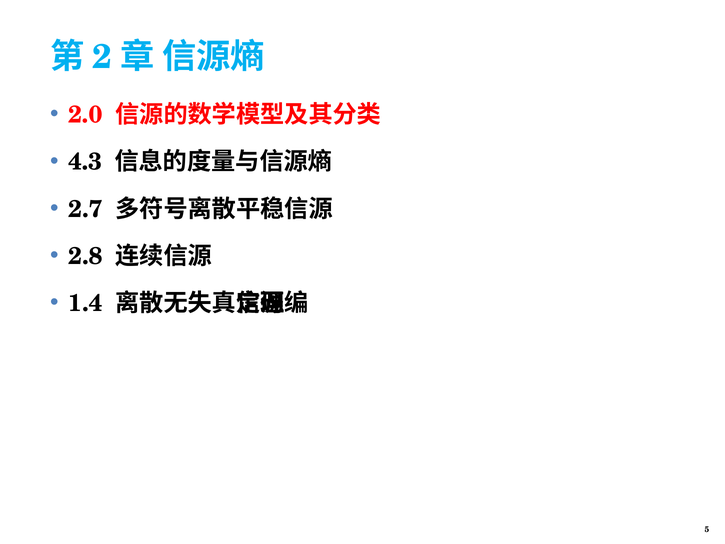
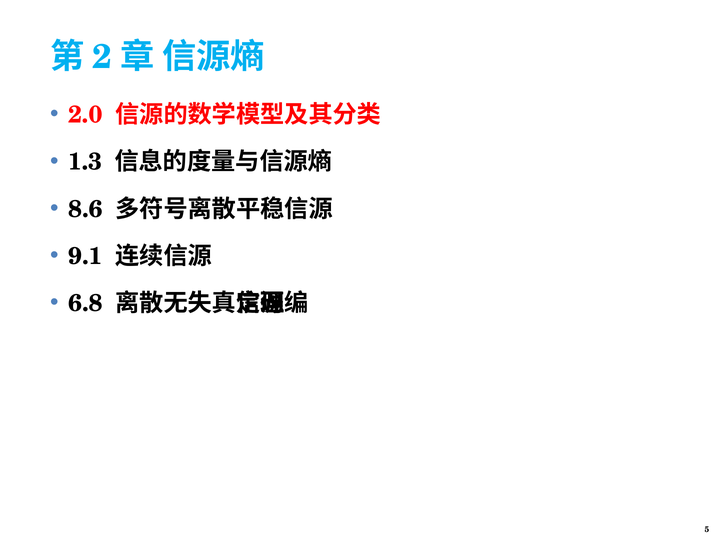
4.3: 4.3 -> 1.3
2.7: 2.7 -> 8.6
2.8: 2.8 -> 9.1
1.4: 1.4 -> 6.8
